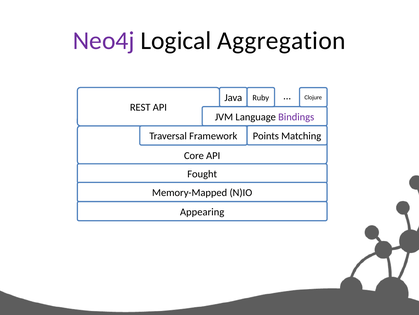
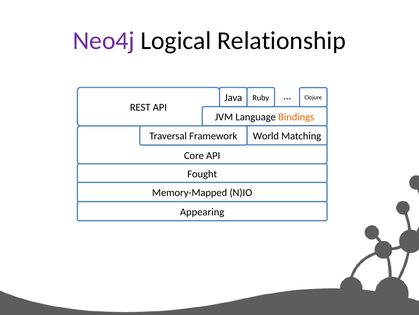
Aggregation: Aggregation -> Relationship
Bindings colour: purple -> orange
Points: Points -> World
